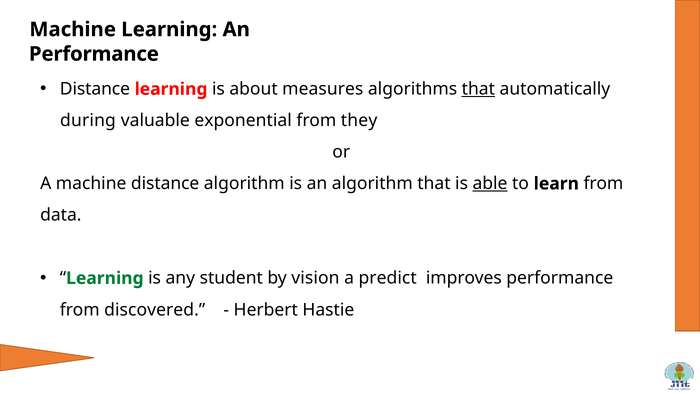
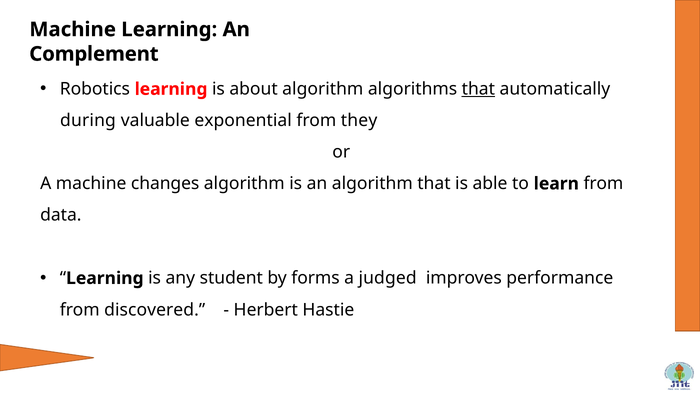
Performance at (94, 54): Performance -> Complement
Distance at (95, 89): Distance -> Robotics
about measures: measures -> algorithm
machine distance: distance -> changes
able underline: present -> none
Learning at (105, 278) colour: green -> black
vision: vision -> forms
predict: predict -> judged
